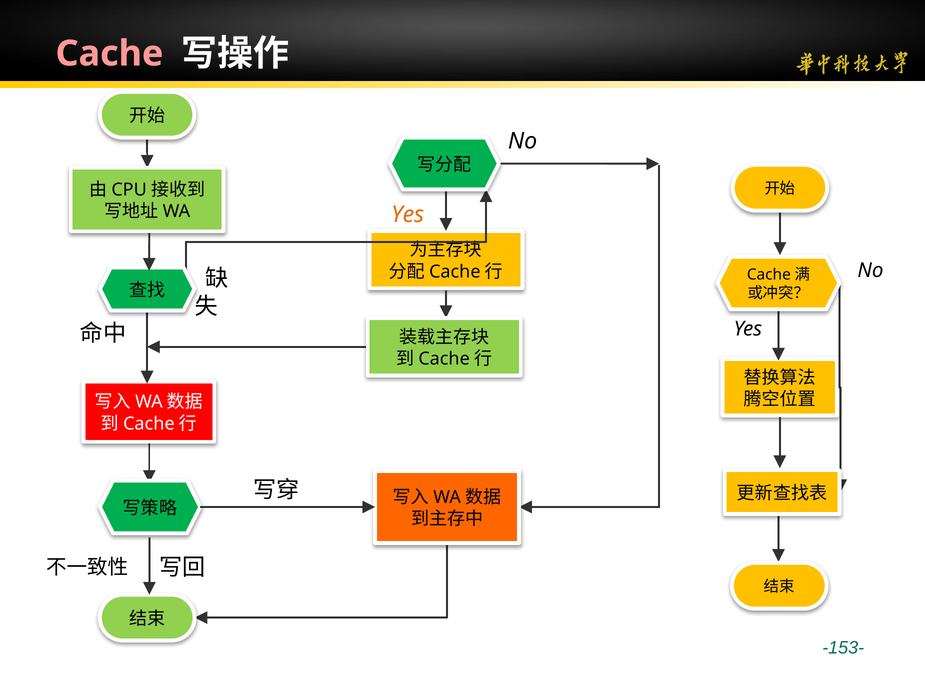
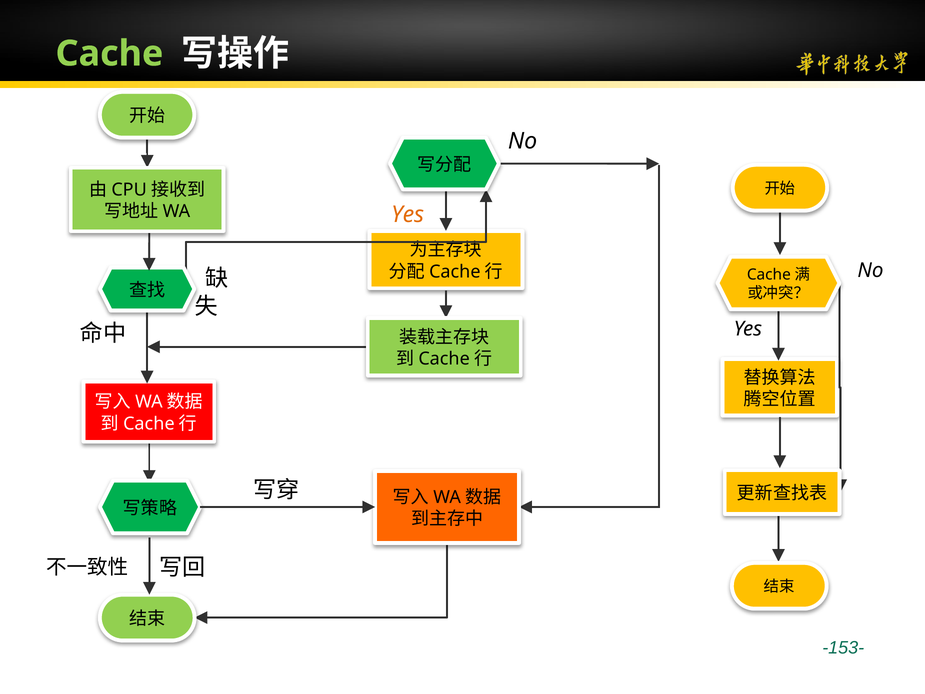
Cache colour: pink -> light green
